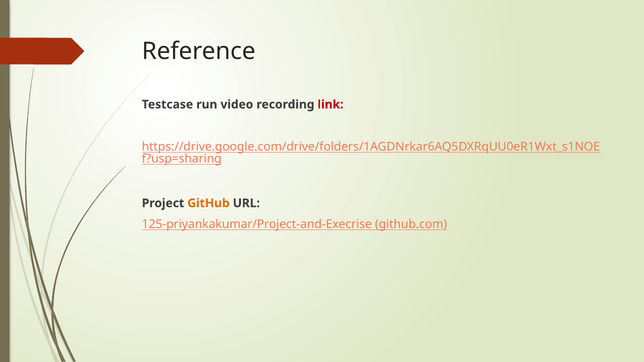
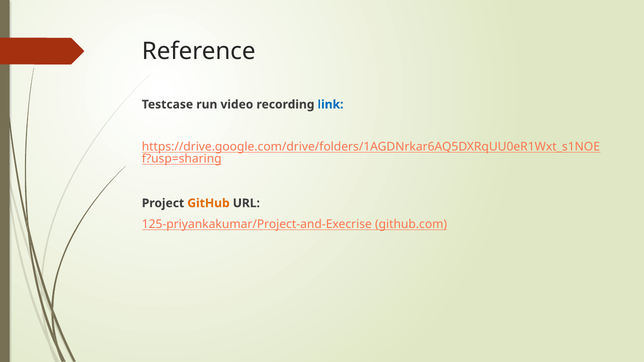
link colour: red -> blue
